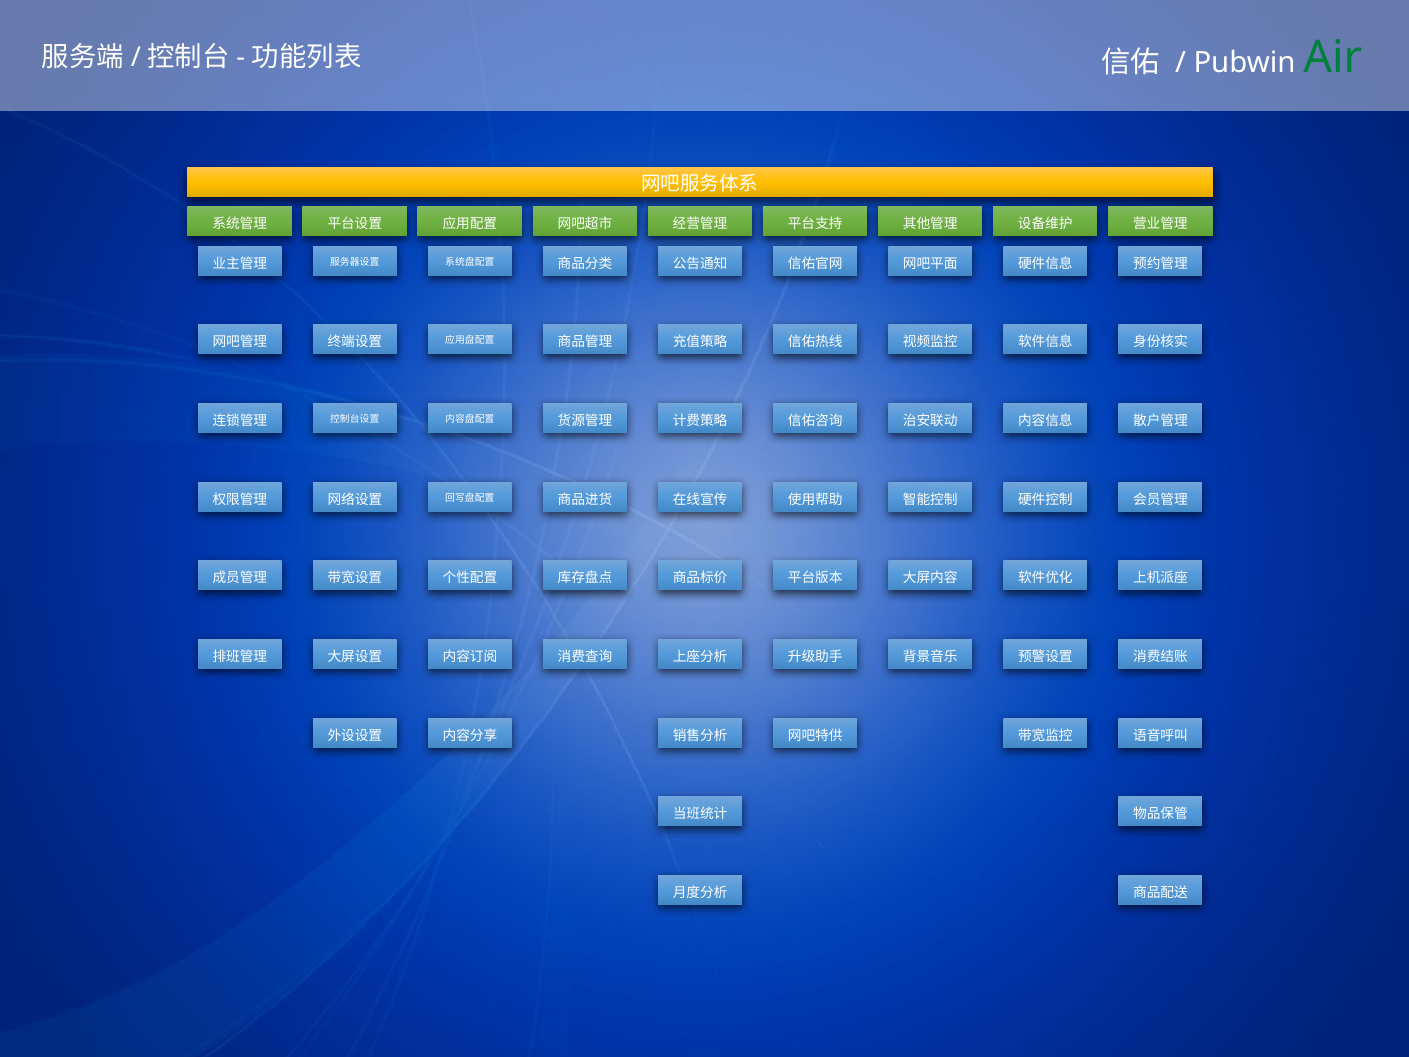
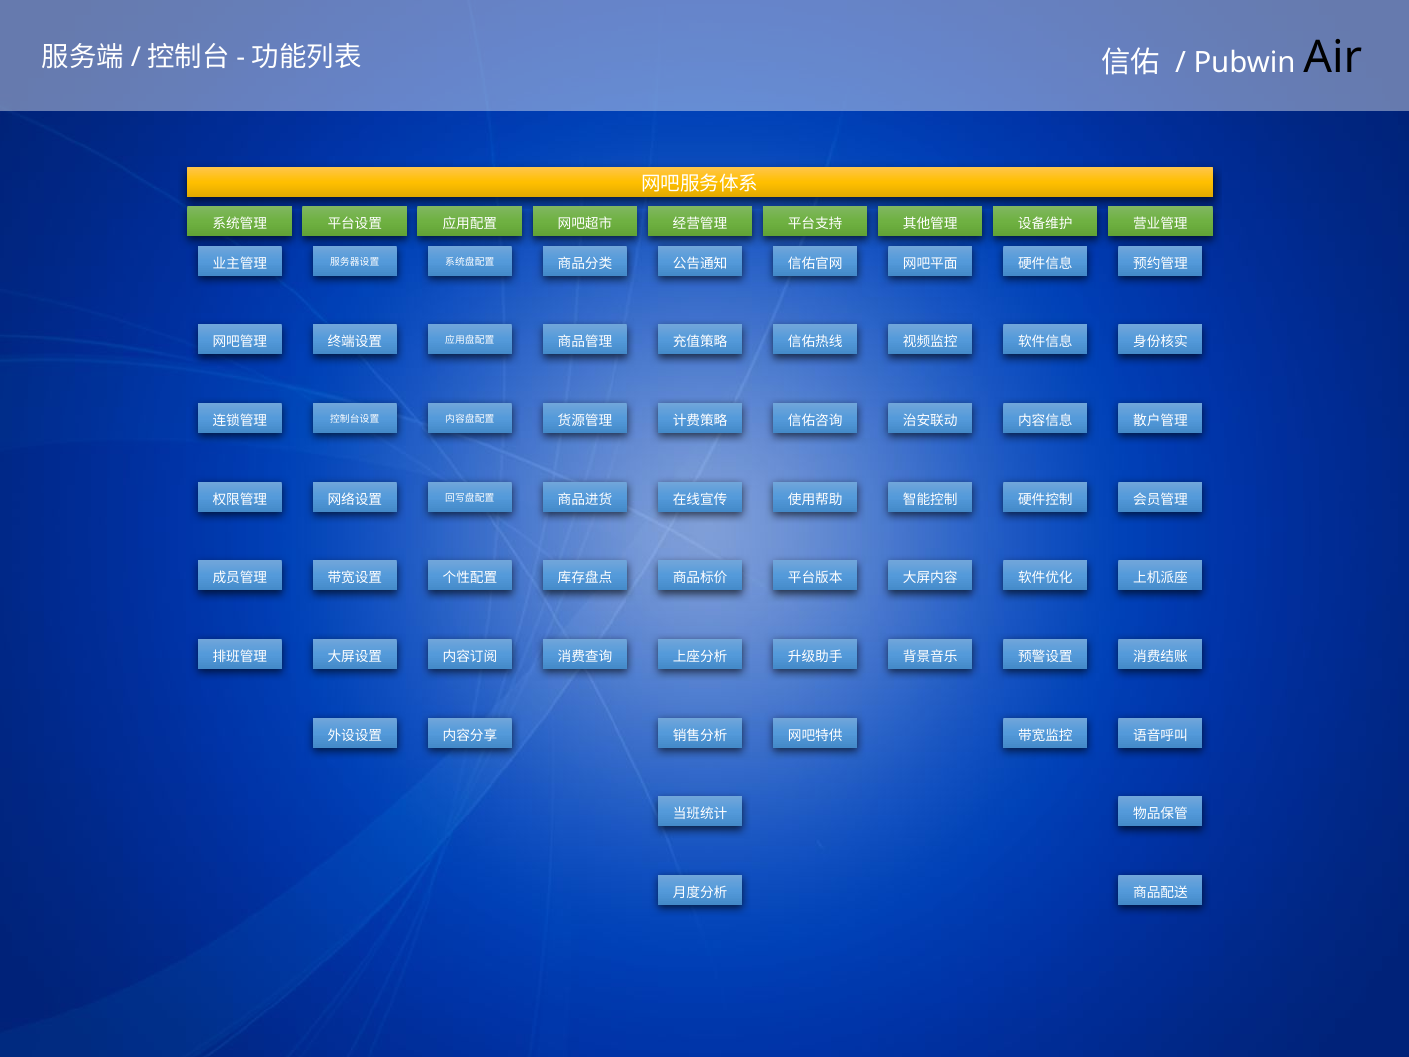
Air colour: green -> black
